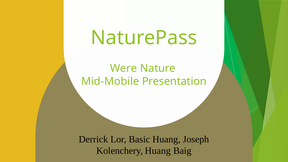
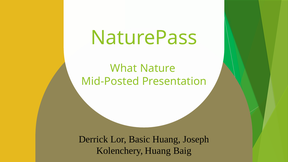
Were: Were -> What
Mid-Mobile: Mid-Mobile -> Mid-Posted
